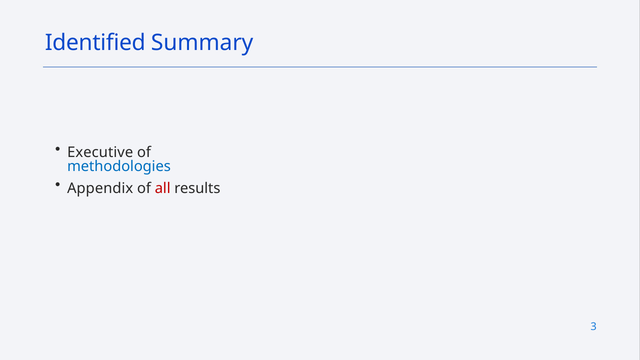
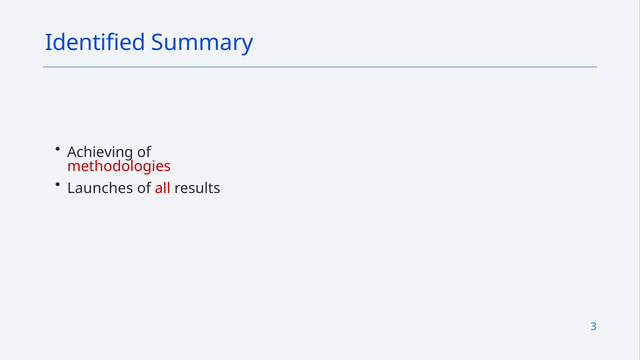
Executive: Executive -> Achieving
methodologies colour: blue -> red
Appendix: Appendix -> Launches
